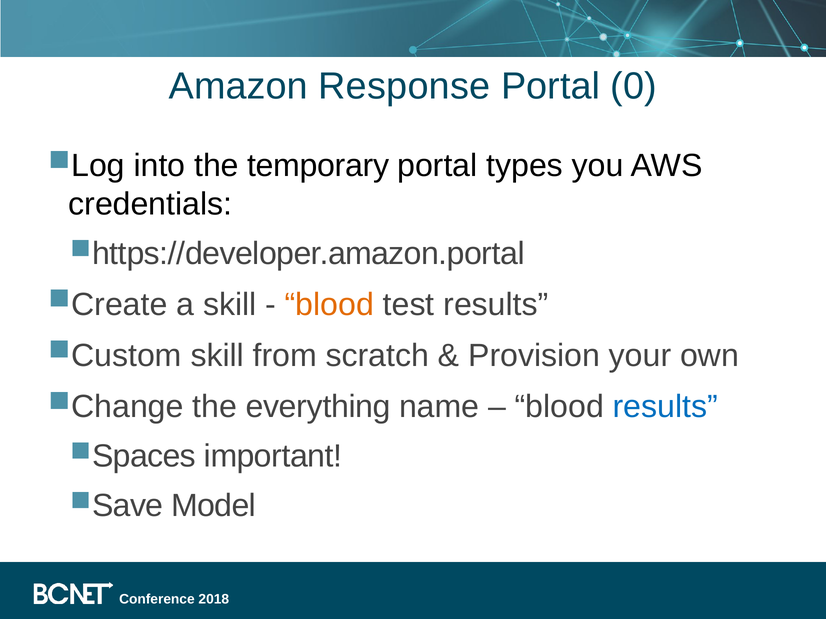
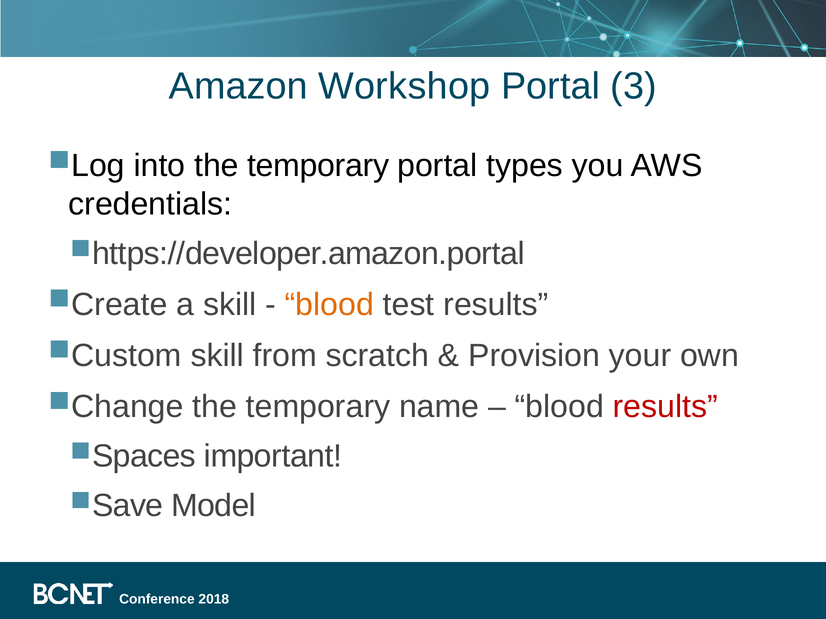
Response: Response -> Workshop
0: 0 -> 3
everything at (318, 407): everything -> temporary
results at (665, 407) colour: blue -> red
